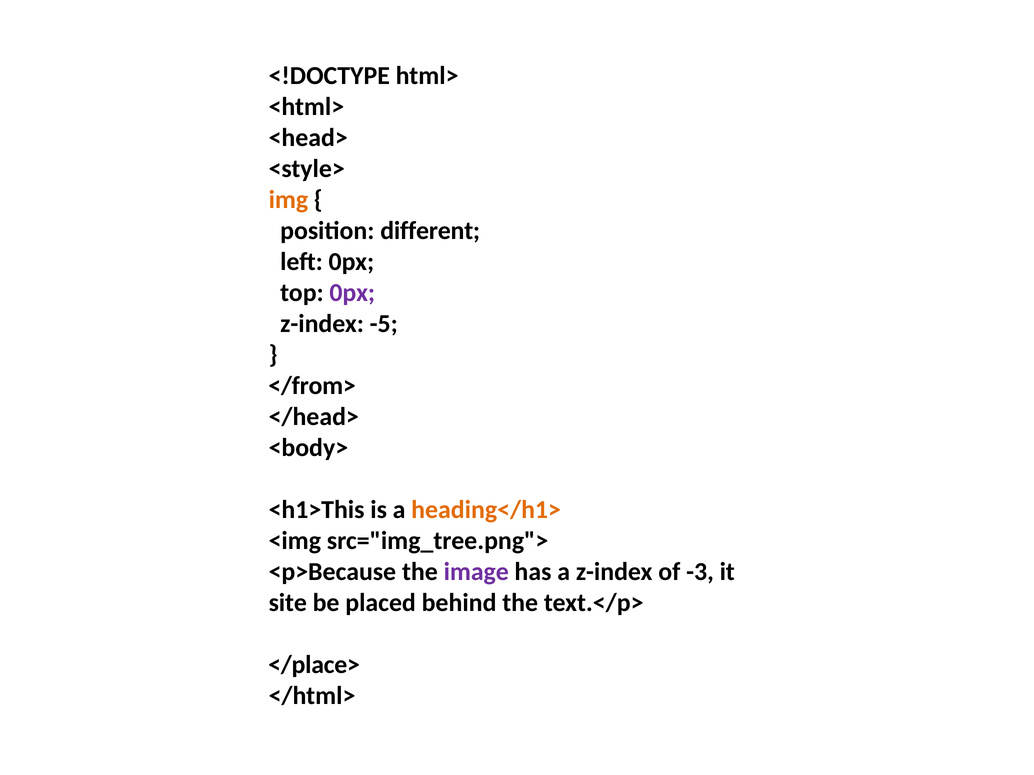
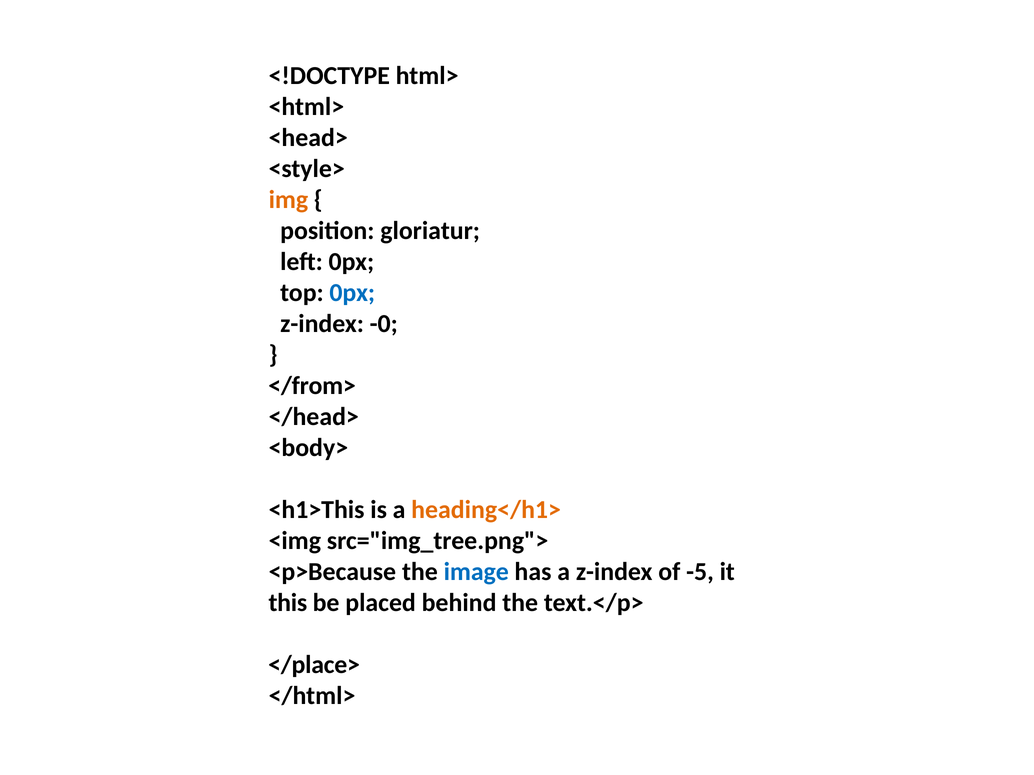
different: different -> gloriatur
0px at (352, 293) colour: purple -> blue
-5: -5 -> -0
image colour: purple -> blue
-3: -3 -> -5
site: site -> this
